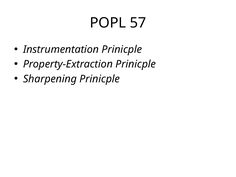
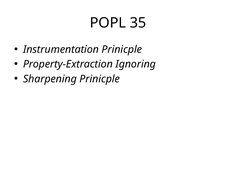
57: 57 -> 35
Property-Extraction Prinicple: Prinicple -> Ignoring
